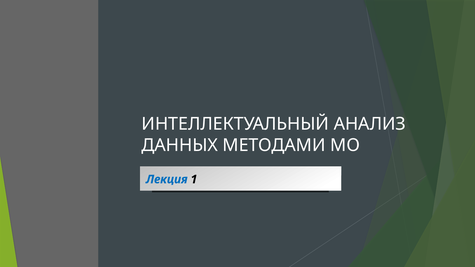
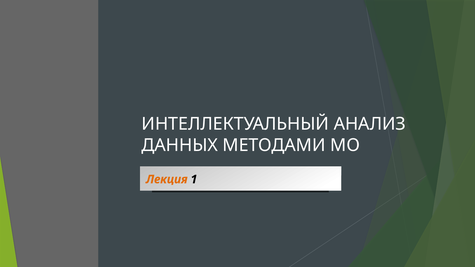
Лекция colour: blue -> orange
